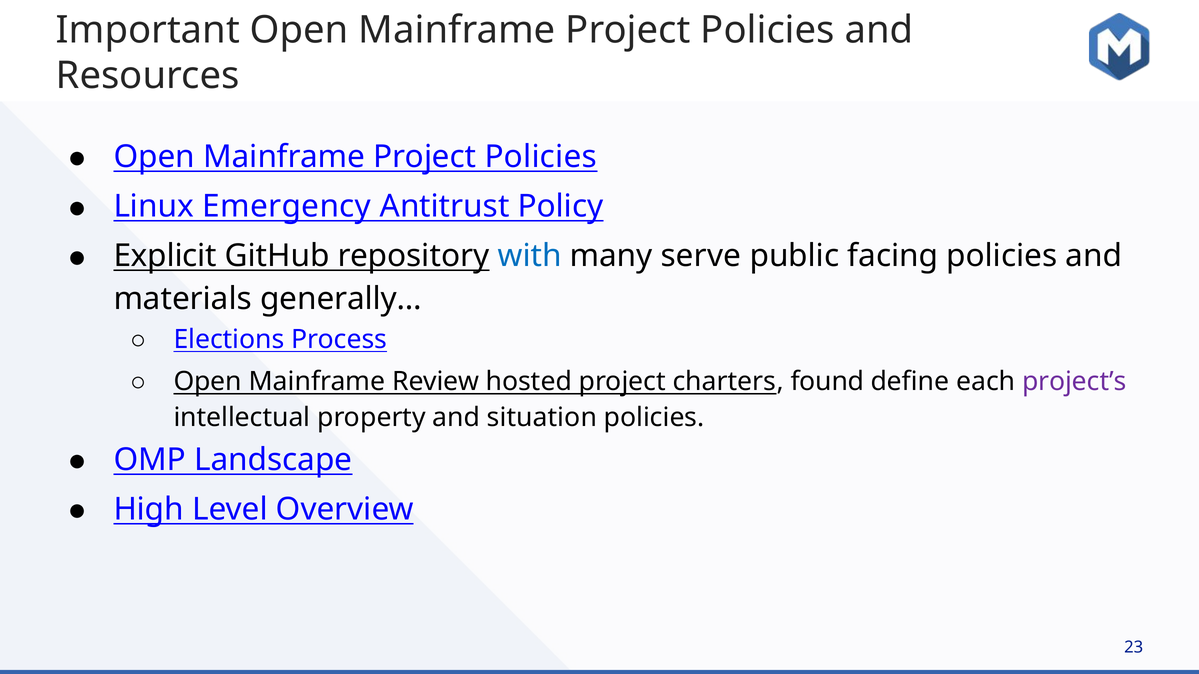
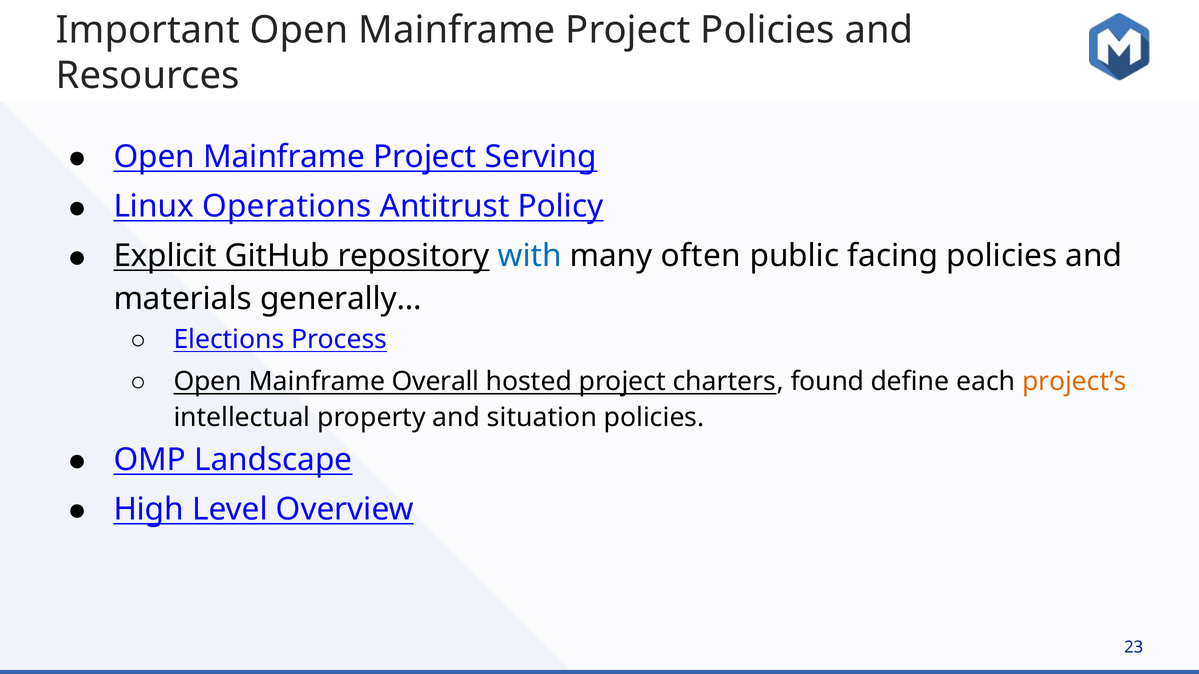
Policies at (541, 157): Policies -> Serving
Emergency: Emergency -> Operations
serve: serve -> often
Review: Review -> Overall
project’s colour: purple -> orange
